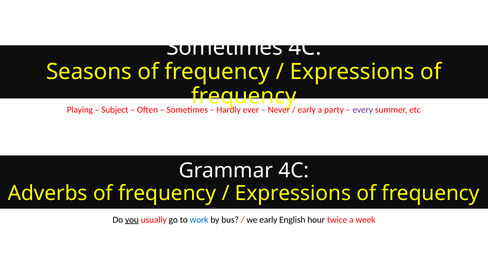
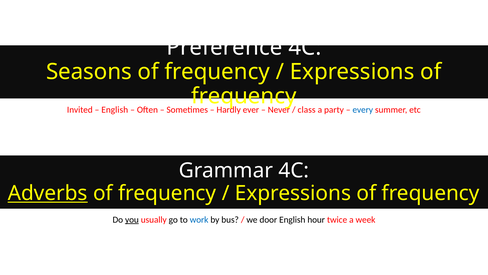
Sometimes at (225, 47): Sometimes -> Preference
Playing: Playing -> Invited
Subject at (115, 109): Subject -> English
early at (307, 109): early -> class
every colour: purple -> blue
Adverbs underline: none -> present
we early: early -> door
